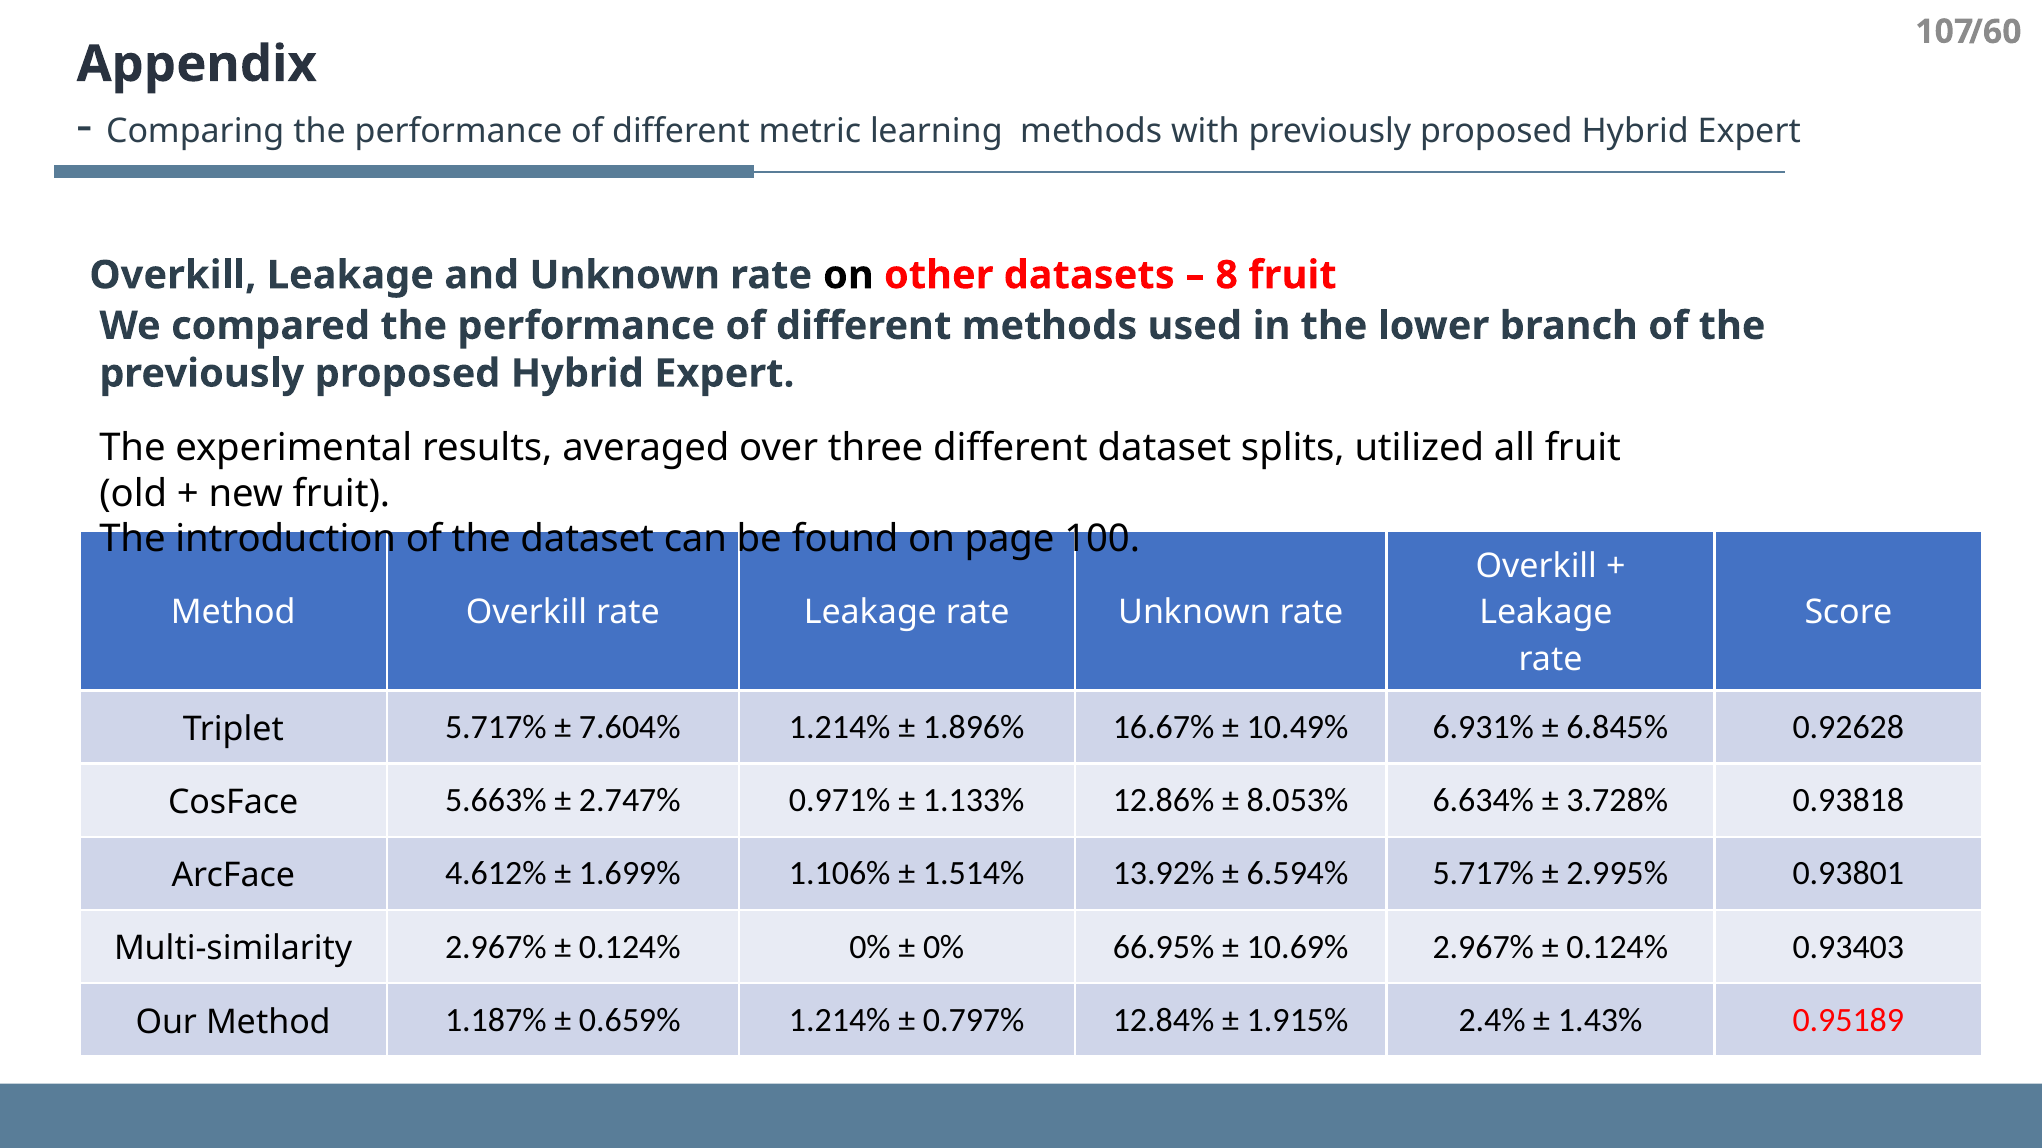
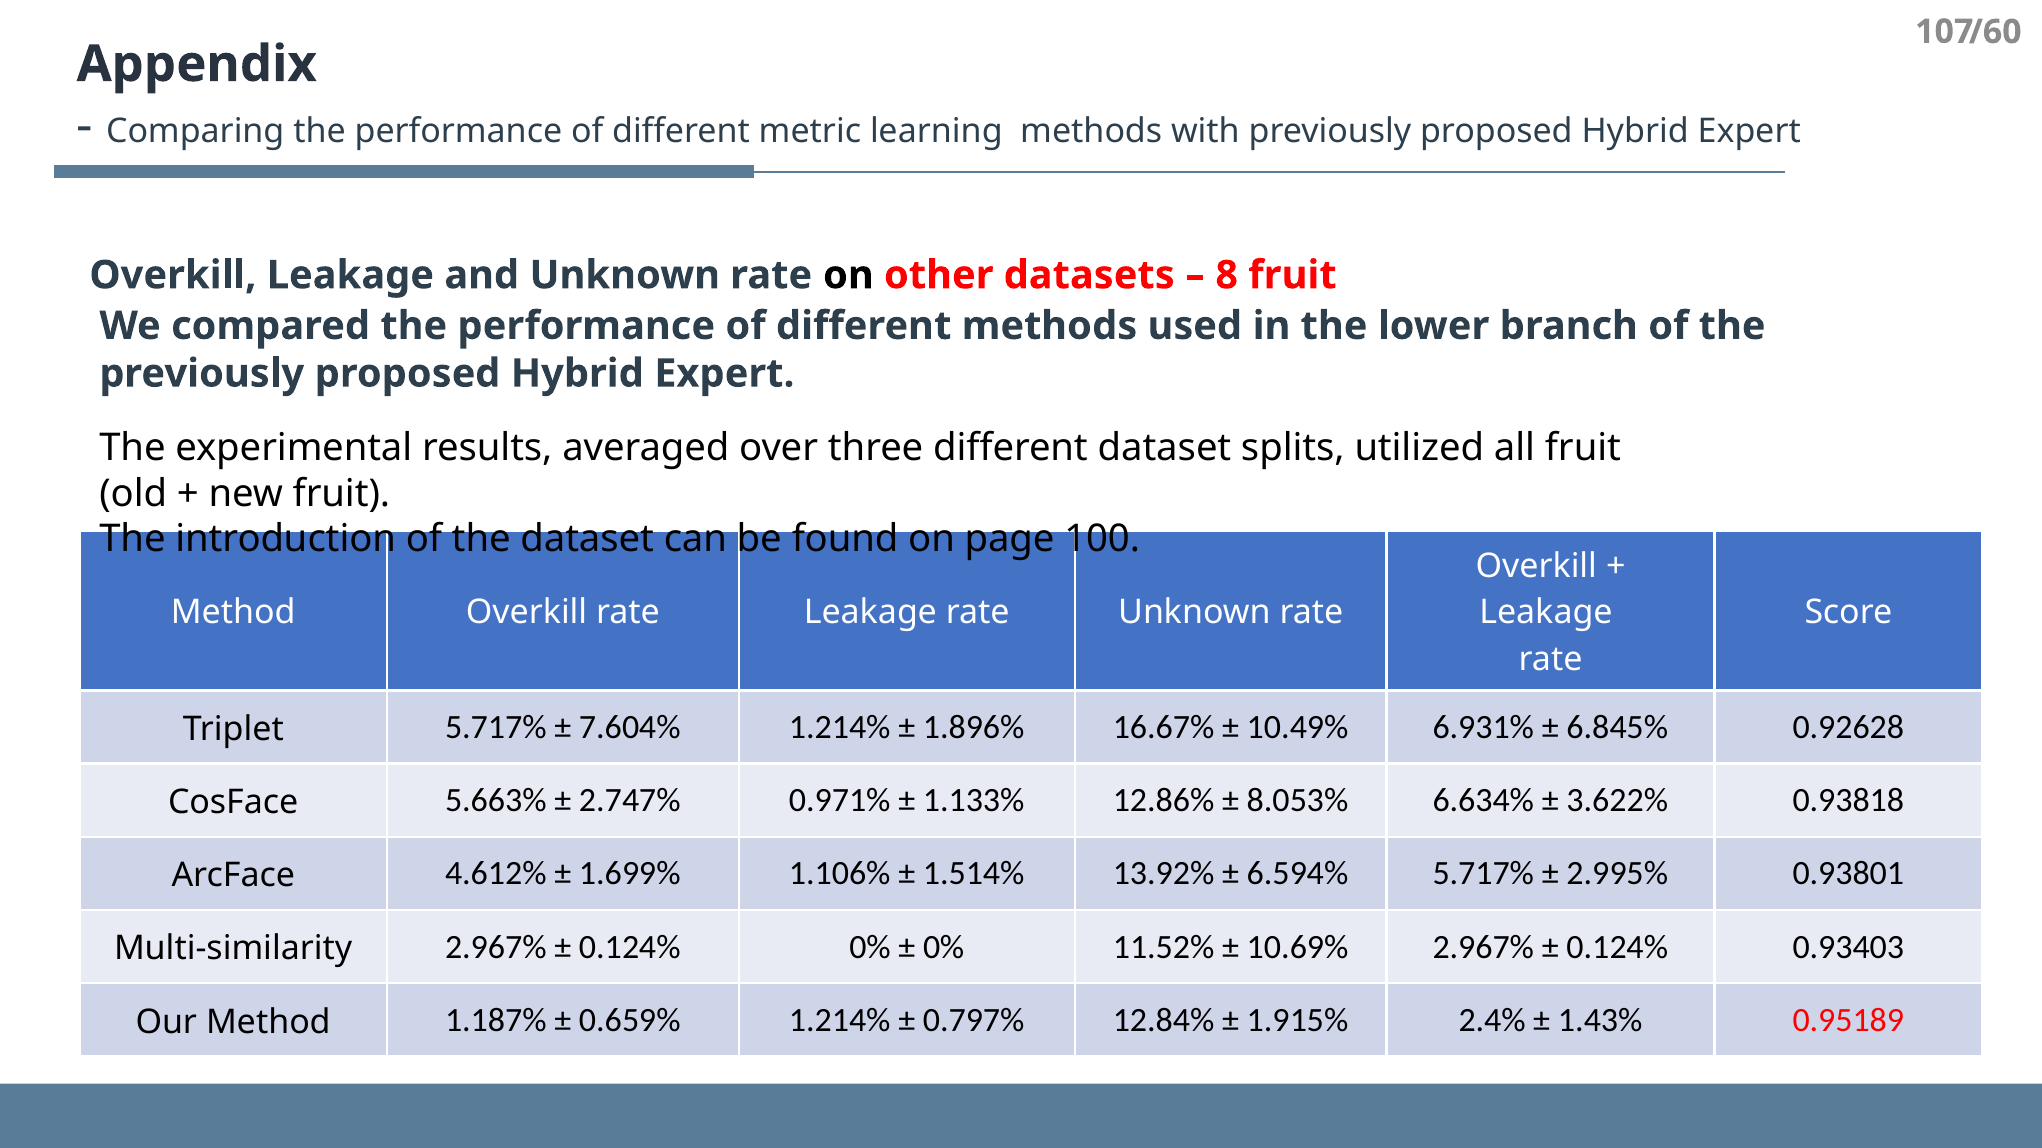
3.728%: 3.728% -> 3.622%
66.95%: 66.95% -> 11.52%
